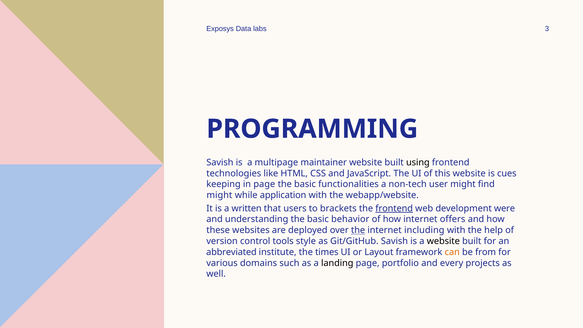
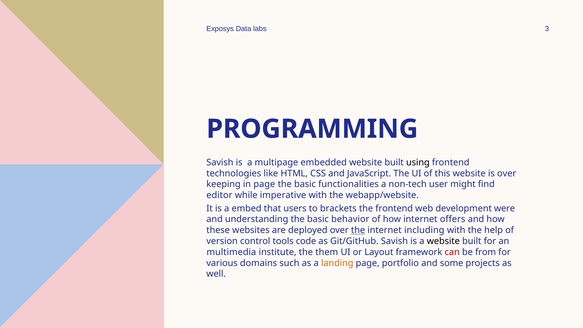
maintainer: maintainer -> embedded
is cues: cues -> over
might at (219, 195): might -> editor
application: application -> imperative
written: written -> embed
frontend at (394, 208) underline: present -> none
style: style -> code
abbreviated: abbreviated -> multimedia
times: times -> them
can colour: orange -> red
landing colour: black -> orange
every: every -> some
